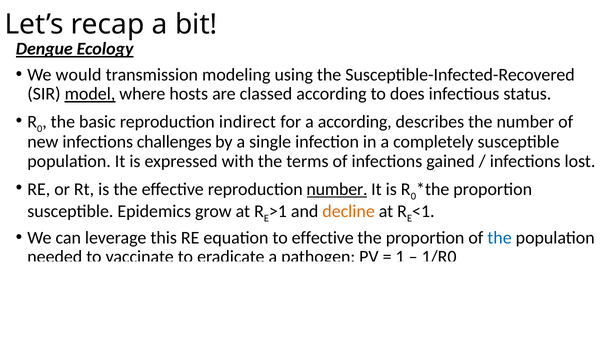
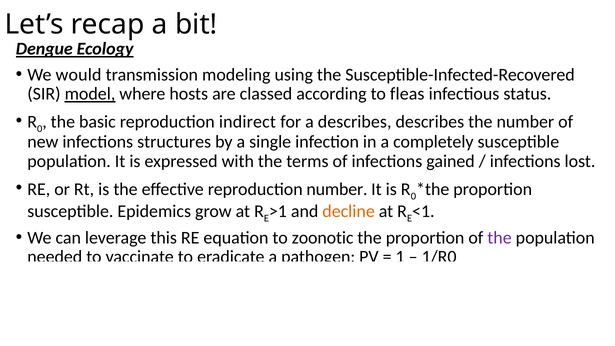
to does: does -> fleas
a according: according -> describes
infections challenges: challenges -> structures
number at (337, 189) underline: present -> none
to effective: effective -> zoonotic
the at (500, 238) colour: blue -> purple
